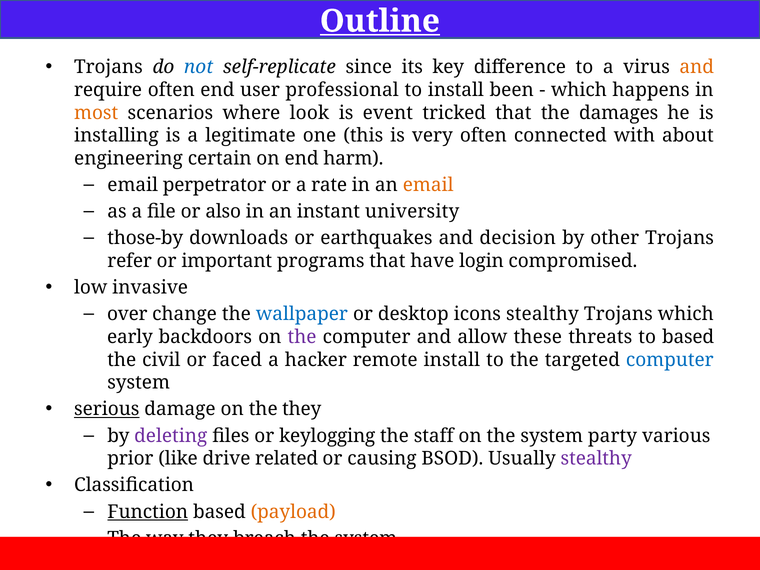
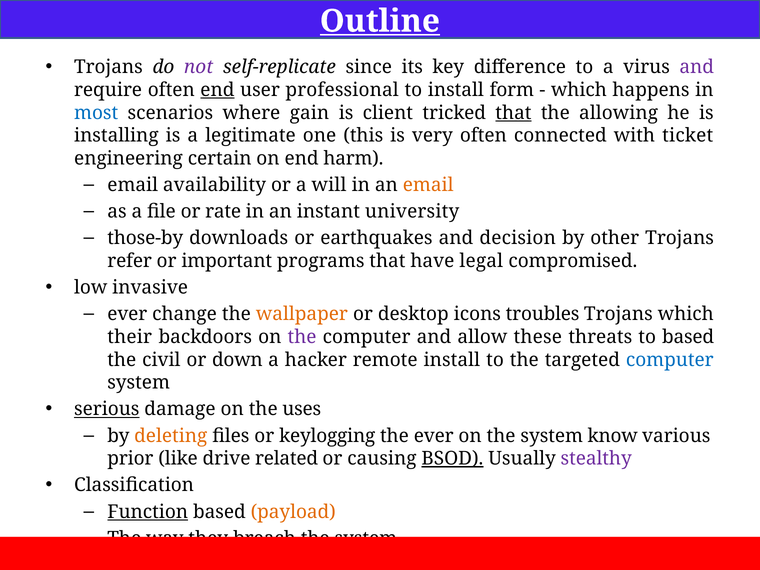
not colour: blue -> purple
and at (697, 67) colour: orange -> purple
end at (217, 90) underline: none -> present
been: been -> form
most colour: orange -> blue
look: look -> gain
event: event -> client
that at (513, 113) underline: none -> present
damages: damages -> allowing
about: about -> ticket
perpetrator: perpetrator -> availability
rate: rate -> will
also: also -> rate
login: login -> legal
over at (127, 314): over -> ever
wallpaper colour: blue -> orange
icons stealthy: stealthy -> troubles
early: early -> their
faced: faced -> down
the they: they -> uses
deleting colour: purple -> orange
the staff: staff -> ever
party: party -> know
BSOD underline: none -> present
